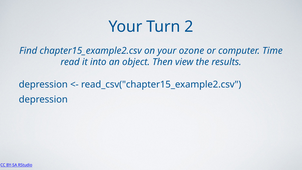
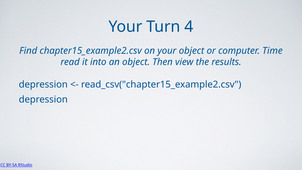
2: 2 -> 4
your ozone: ozone -> object
